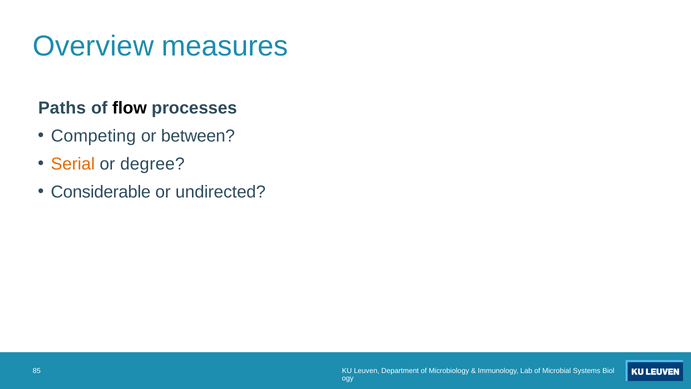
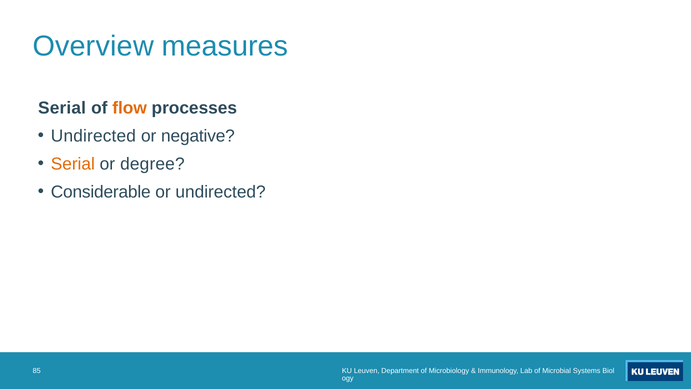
Paths at (62, 108): Paths -> Serial
flow colour: black -> orange
Competing at (93, 136): Competing -> Undirected
between: between -> negative
